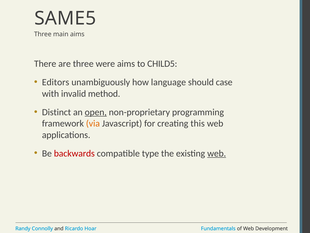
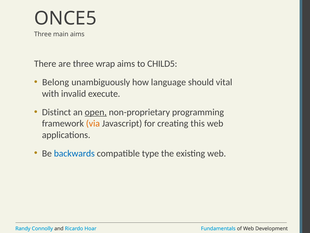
SAME5: SAME5 -> ONCE5
were: were -> wrap
Editors: Editors -> Belong
case: case -> vital
method: method -> execute
backwards colour: red -> blue
web at (217, 153) underline: present -> none
